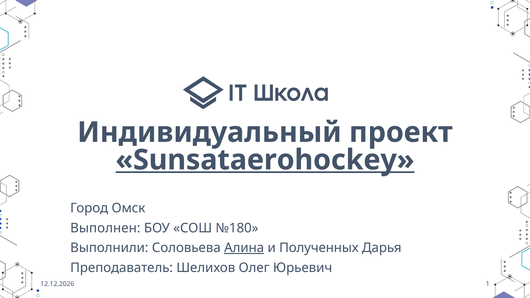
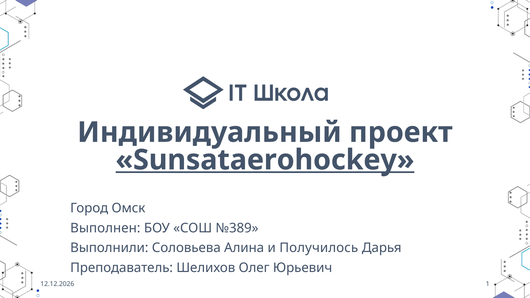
№180: №180 -> №389
Алина underline: present -> none
Полученных: Полученных -> Получилось
